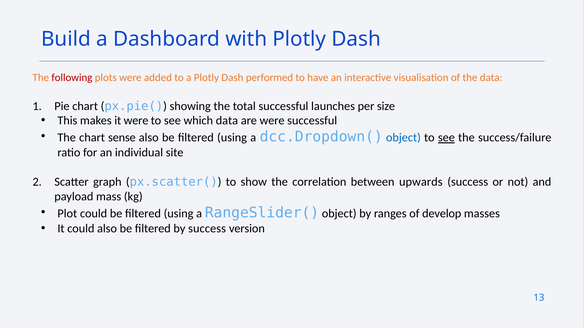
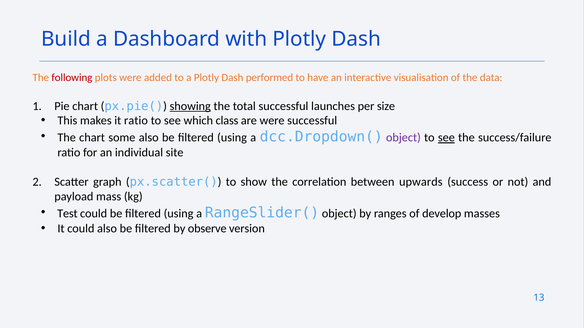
showing underline: none -> present
it were: were -> ratio
which data: data -> class
sense: sense -> some
object at (403, 138) colour: blue -> purple
Plot: Plot -> Test
by success: success -> observe
